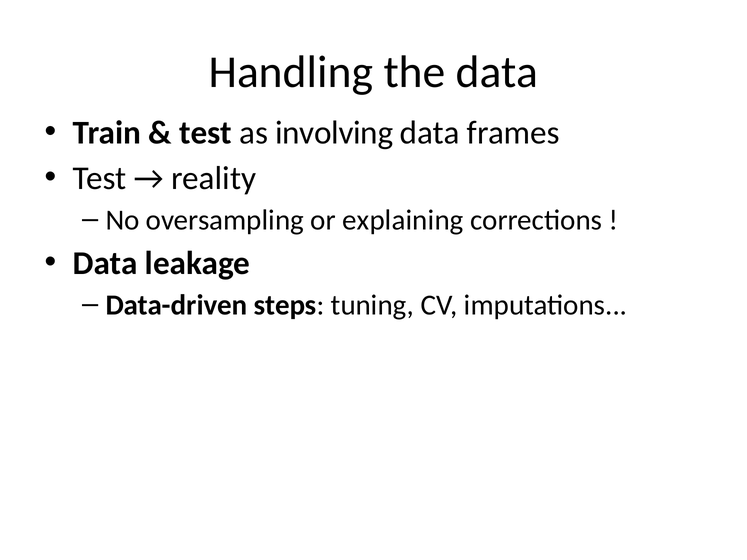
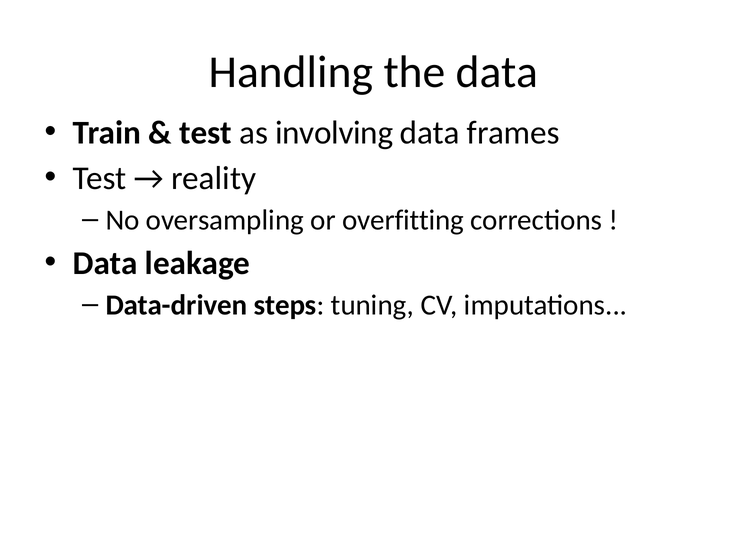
explaining: explaining -> overfitting
